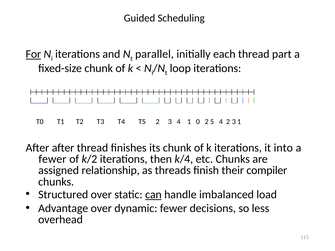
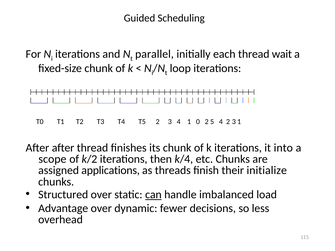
For underline: present -> none
part: part -> wait
fewer at (52, 159): fewer -> scope
relationship: relationship -> applications
compiler: compiler -> initialize
